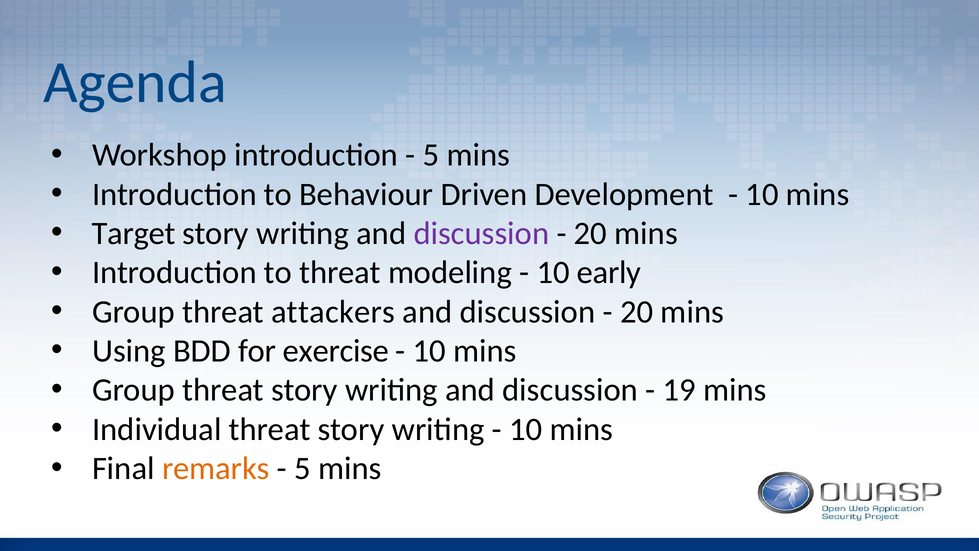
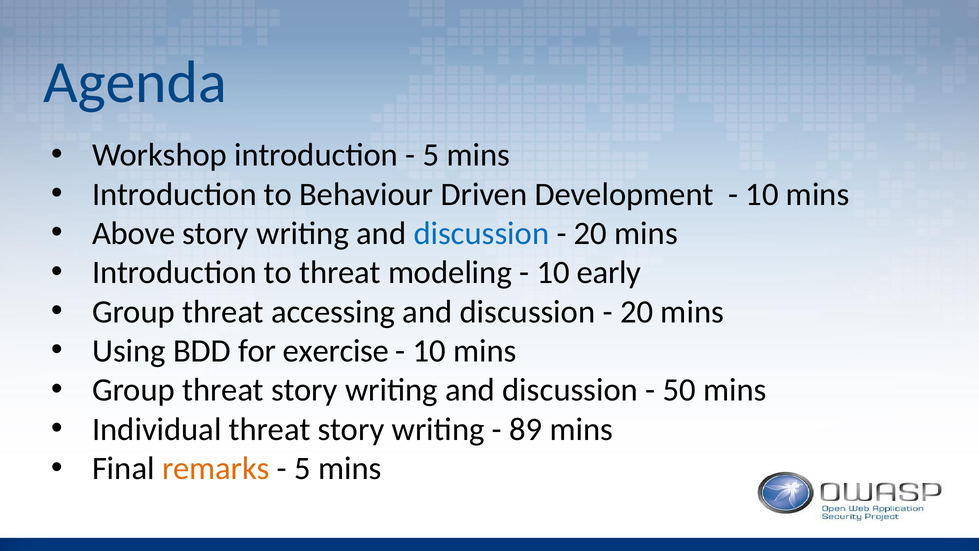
Target: Target -> Above
discussion at (481, 233) colour: purple -> blue
attackers: attackers -> accessing
19: 19 -> 50
10 at (526, 429): 10 -> 89
